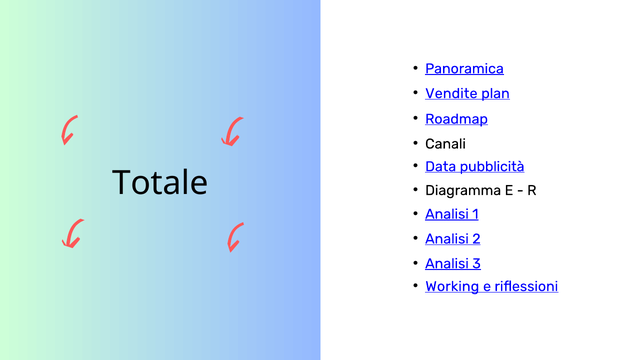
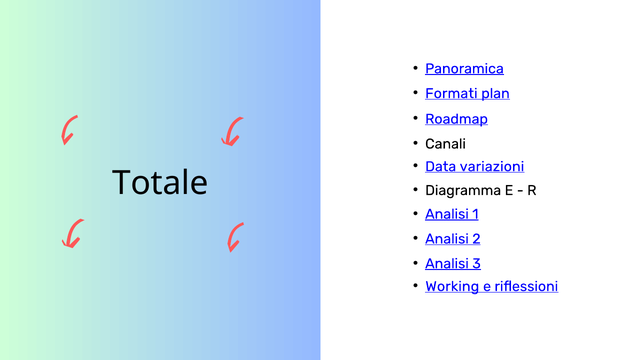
Vendite: Vendite -> Formati
pubblicità: pubblicità -> variazioni
